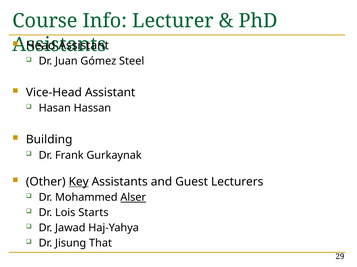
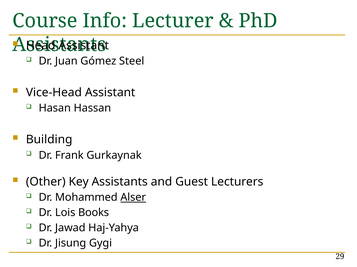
Key underline: present -> none
Starts: Starts -> Books
That: That -> Gygi
